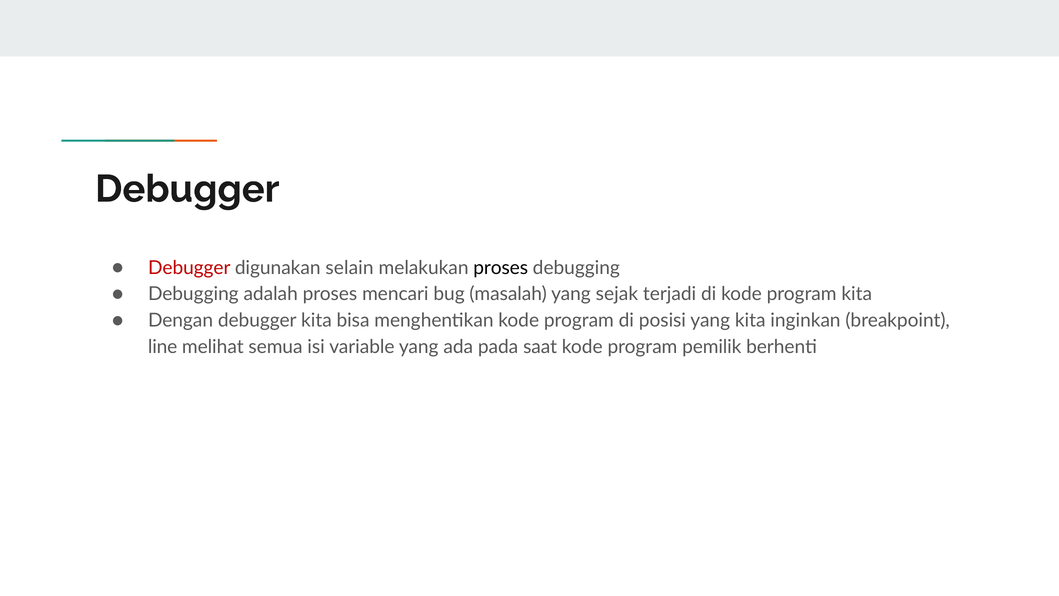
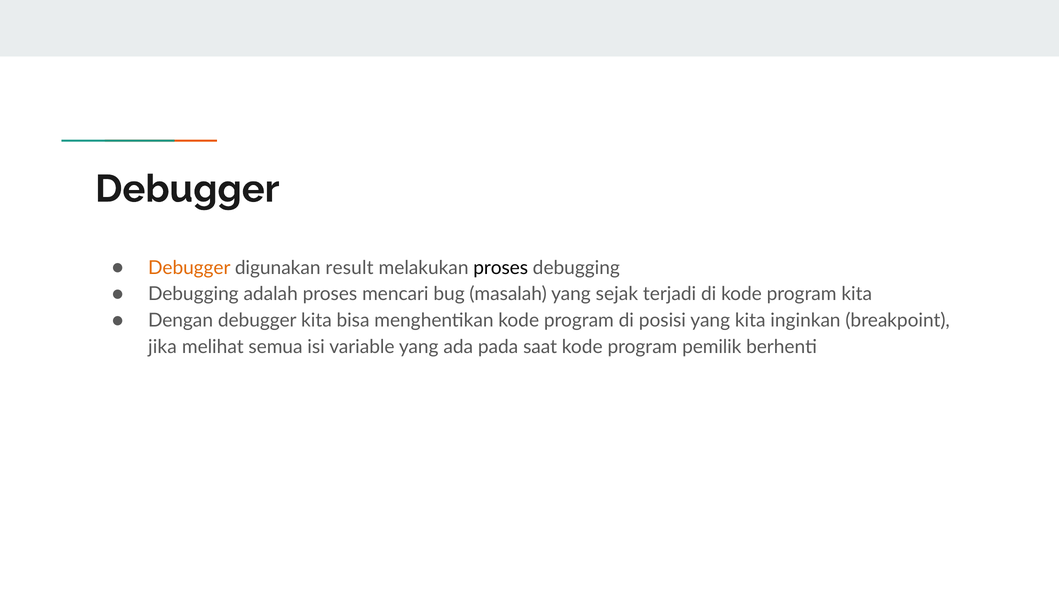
Debugger at (189, 268) colour: red -> orange
selain: selain -> result
line: line -> jika
